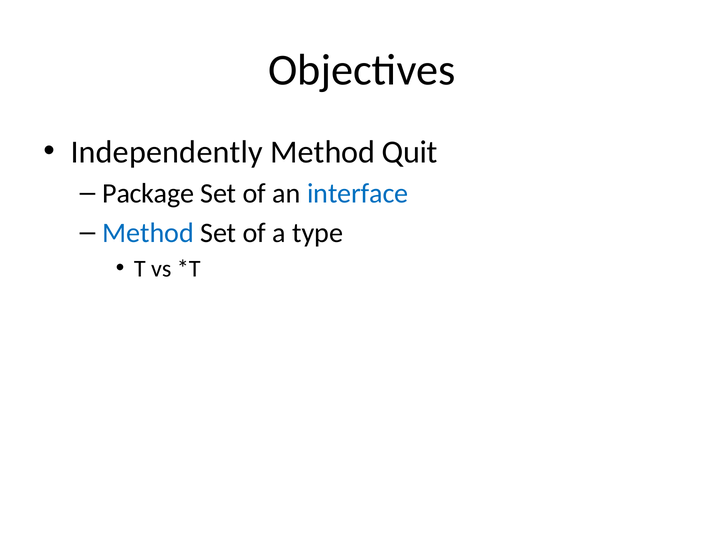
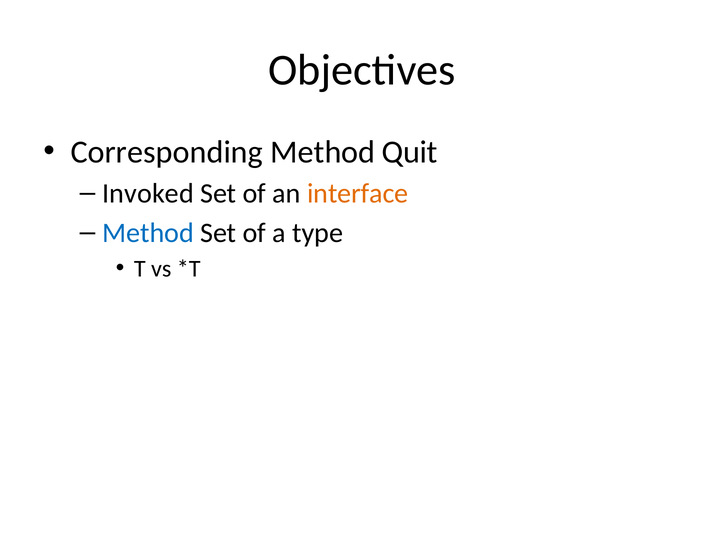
Independently: Independently -> Corresponding
Package: Package -> Invoked
interface colour: blue -> orange
